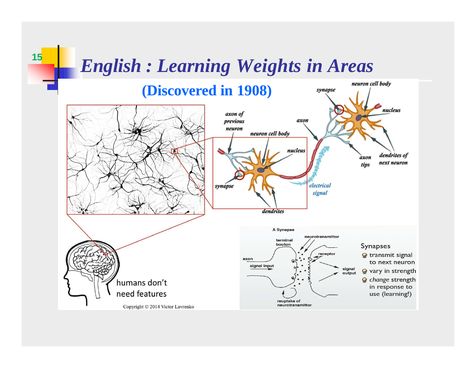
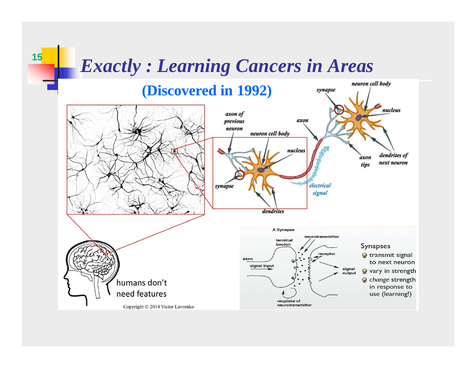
English: English -> Exactly
Weights: Weights -> Cancers
1908: 1908 -> 1992
